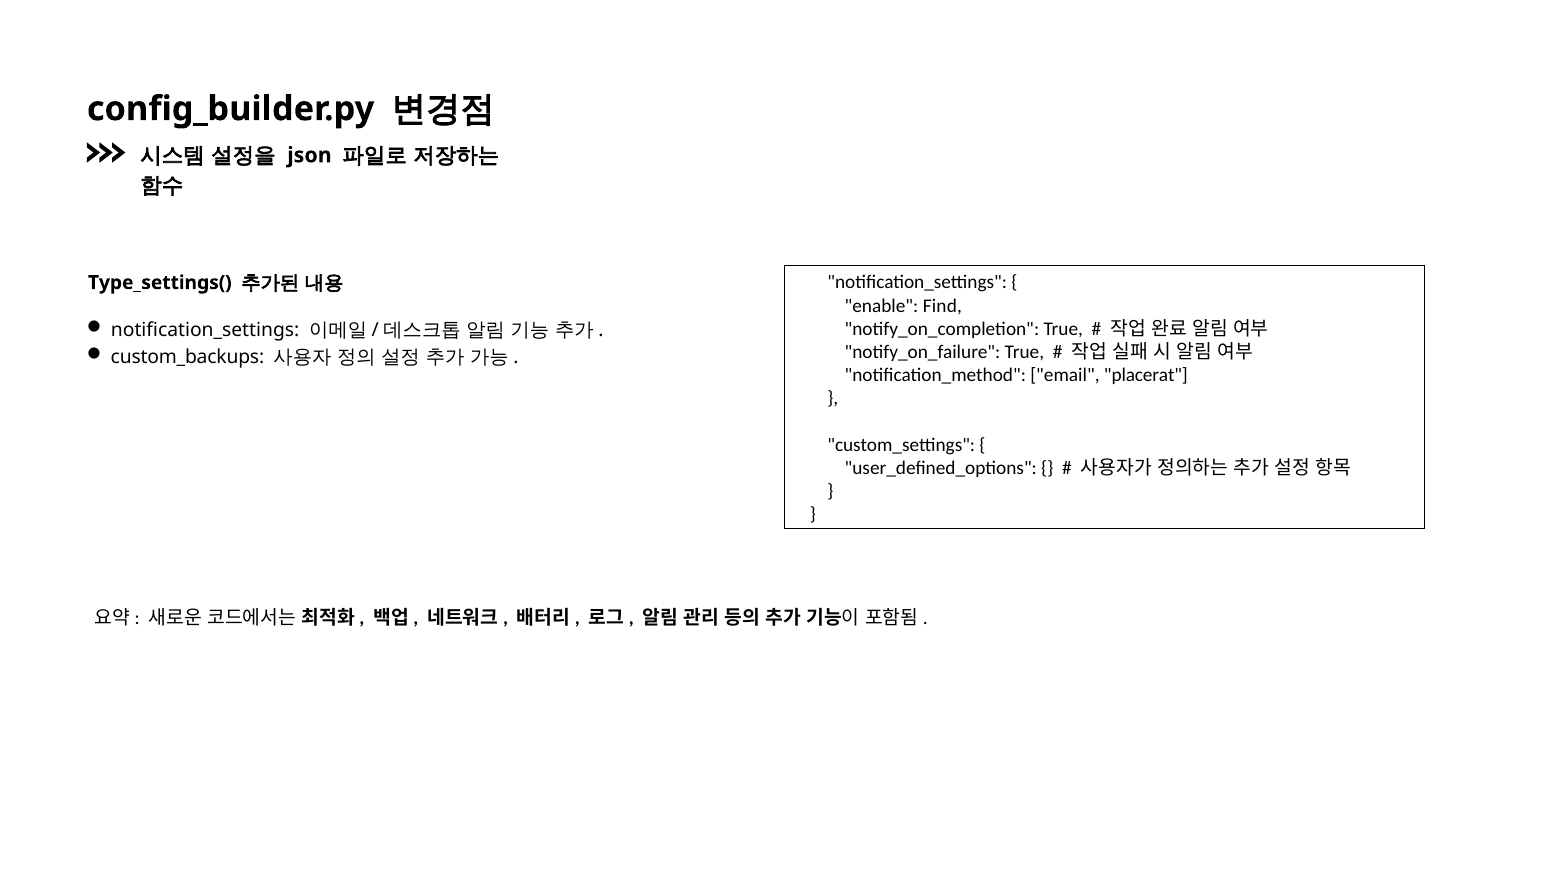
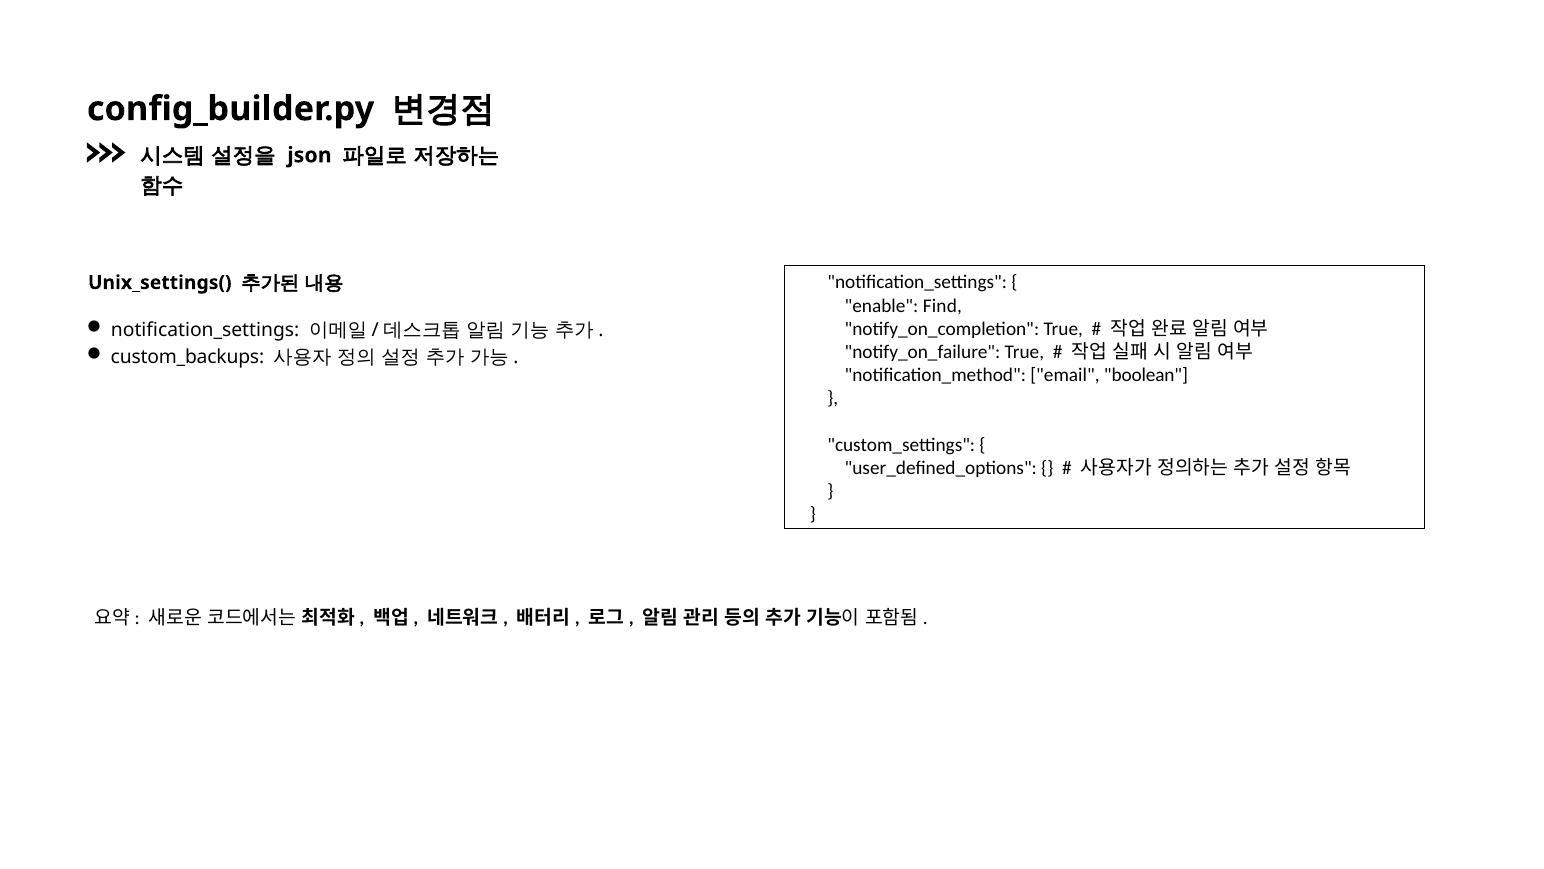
Type_settings(: Type_settings( -> Unix_settings(
placerat: placerat -> boolean
